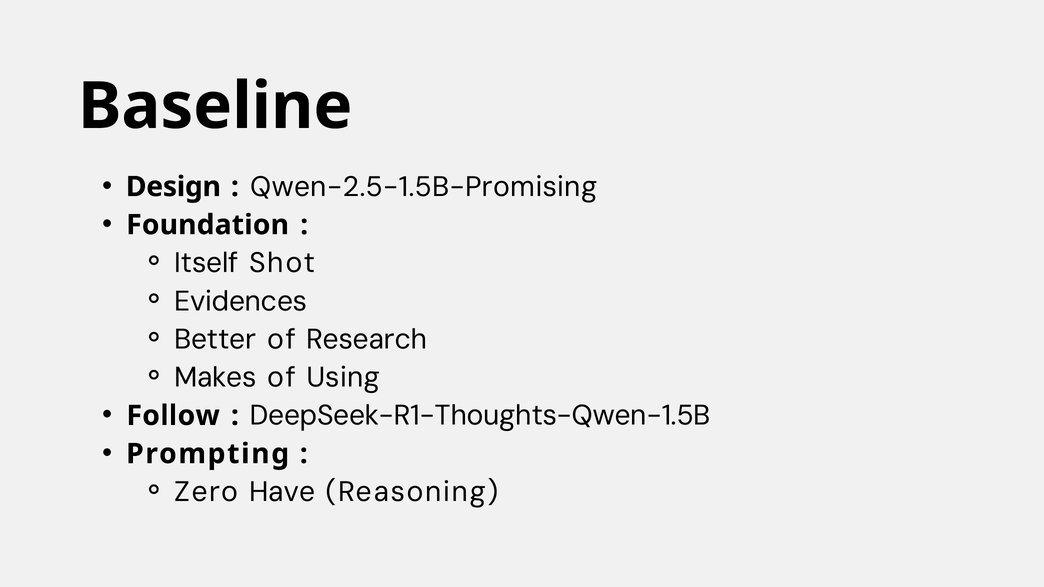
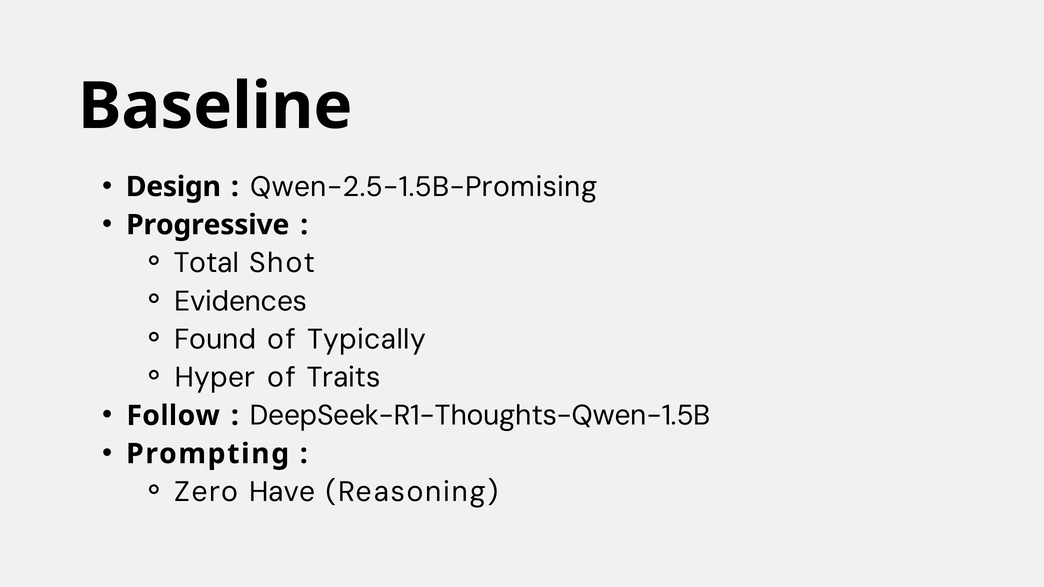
Foundation: Foundation -> Progressive
Itself: Itself -> Total
Better: Better -> Found
Research: Research -> Typically
Makes: Makes -> Hyper
Using: Using -> Traits
